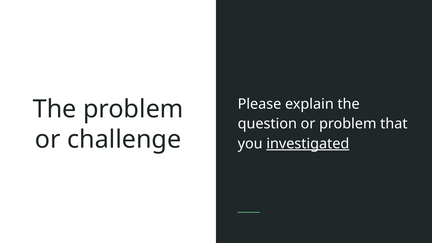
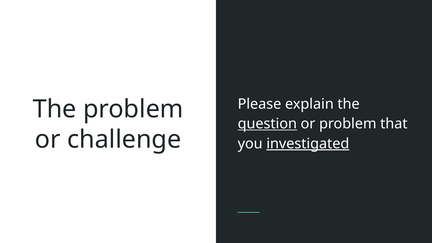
question underline: none -> present
